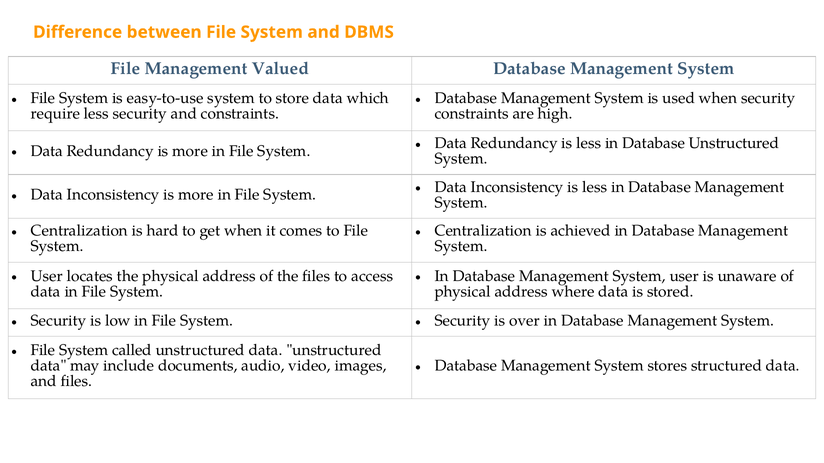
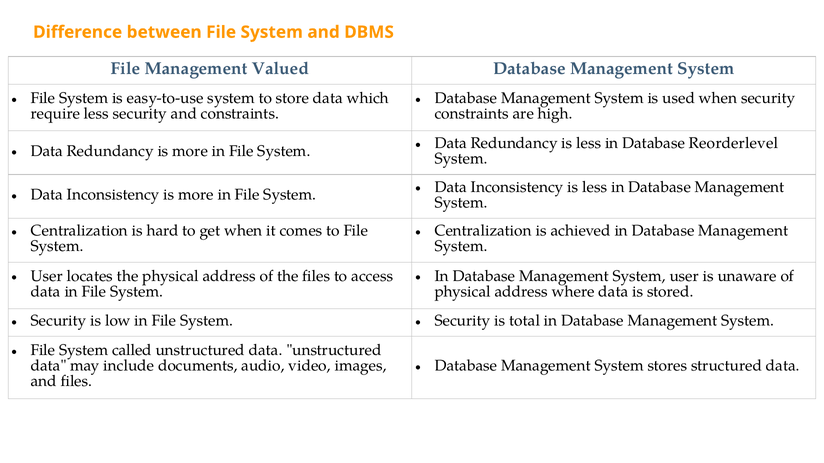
Database Unstructured: Unstructured -> Reorderlevel
over: over -> total
